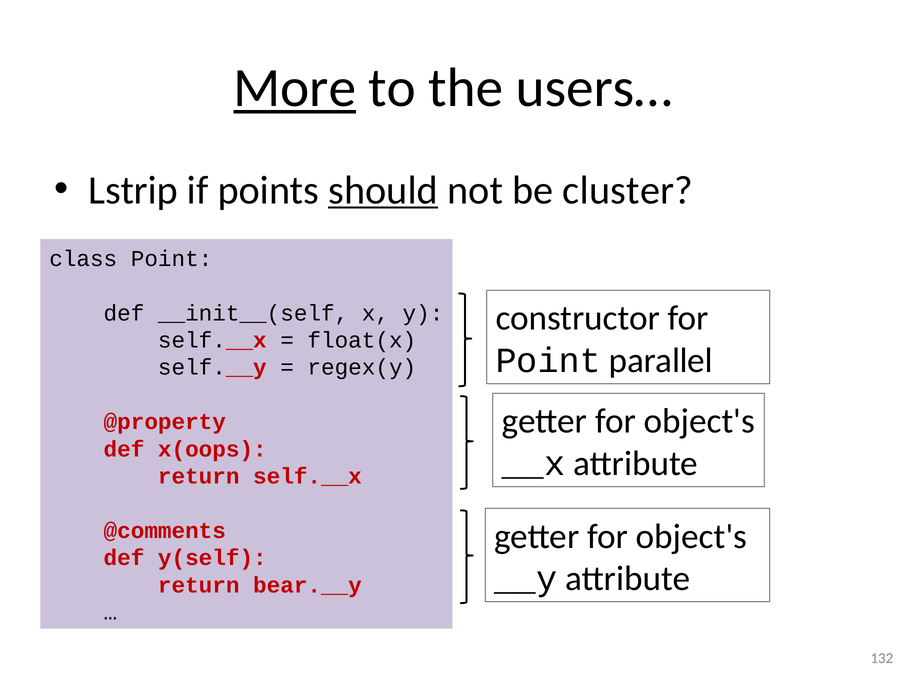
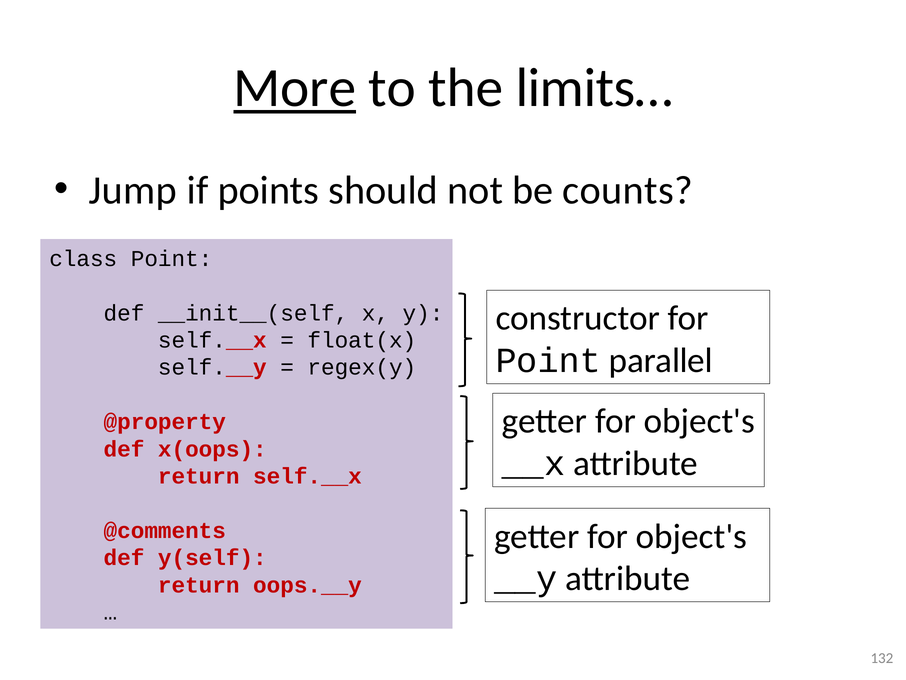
users…: users… -> limits…
Lstrip: Lstrip -> Jump
should underline: present -> none
cluster: cluster -> counts
bear.__y: bear.__y -> oops.__y
